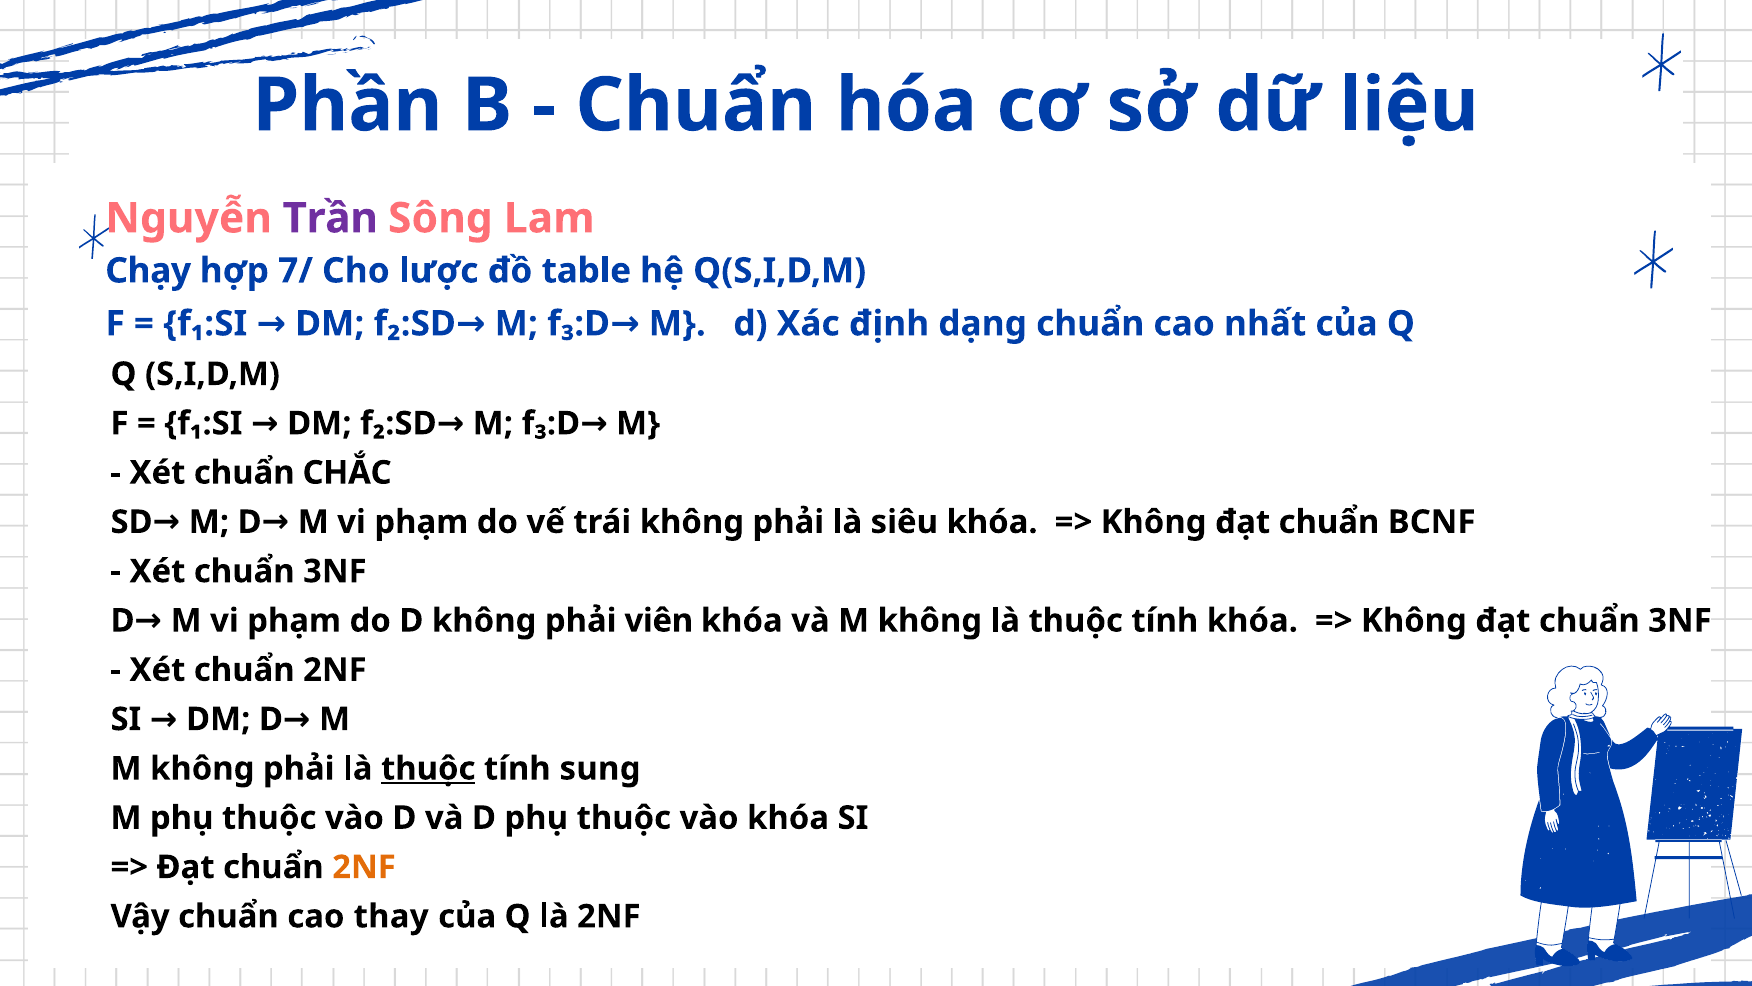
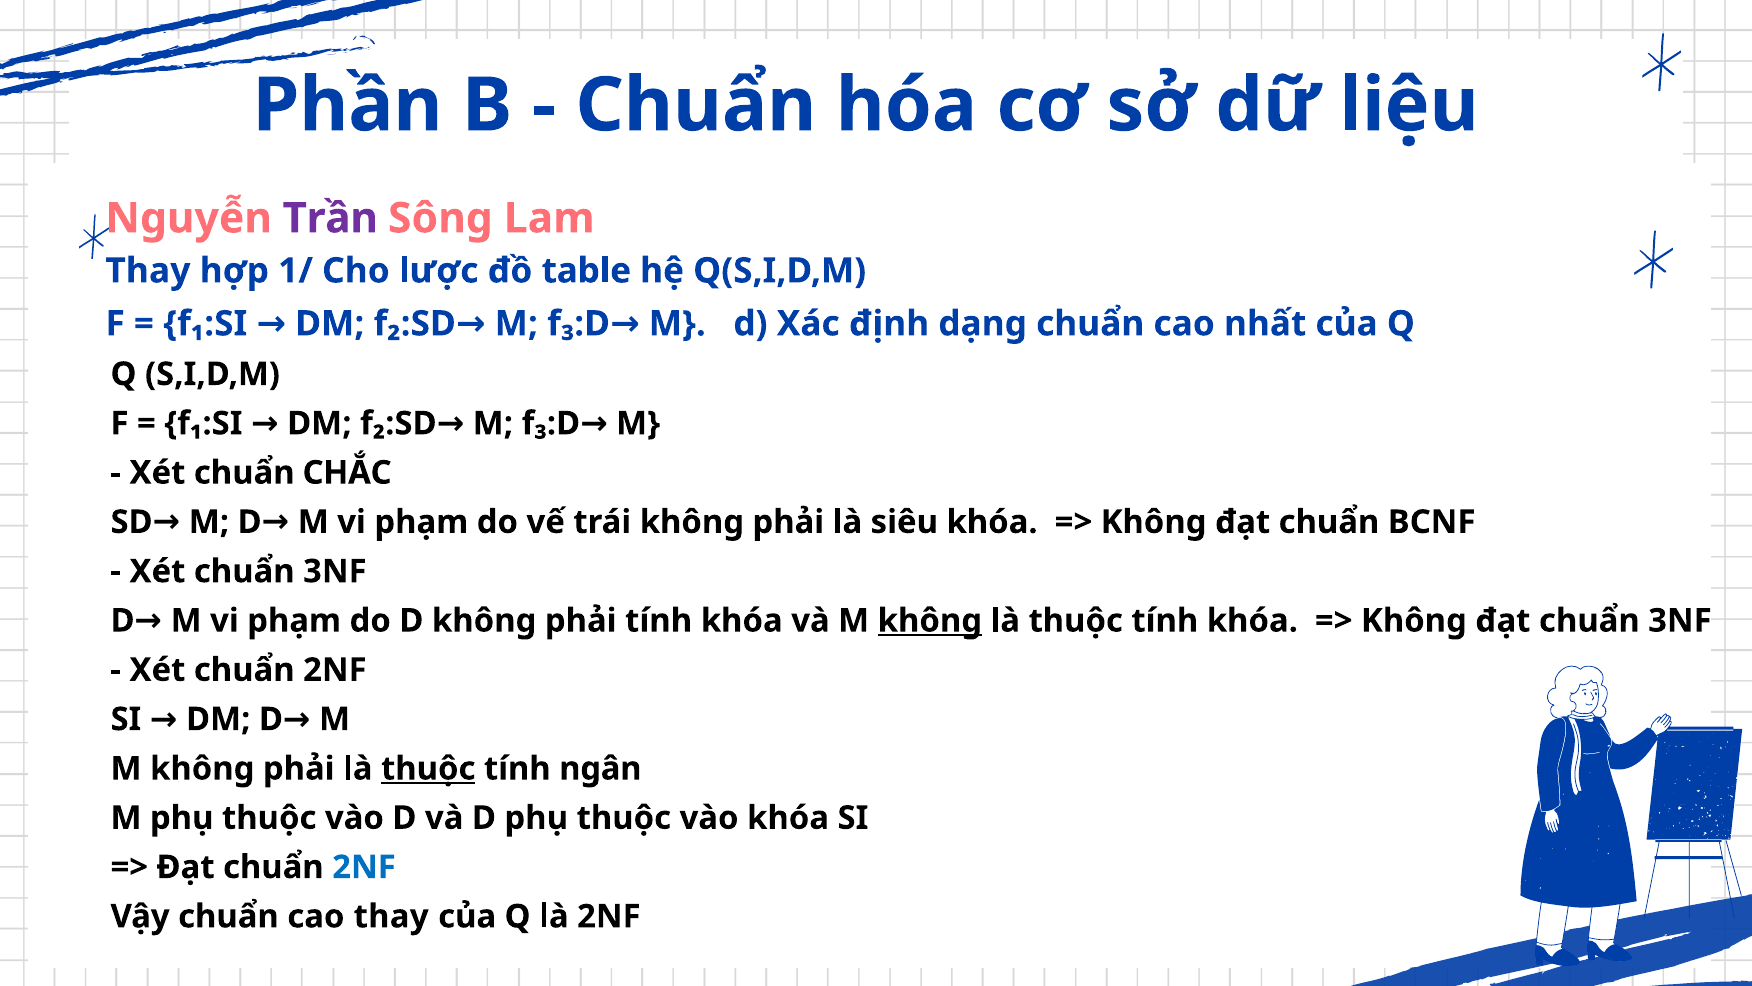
Chạy at (148, 271): Chạy -> Thay
7/: 7/ -> 1/
phải viên: viên -> tính
không at (930, 620) underline: none -> present
sung: sung -> ngân
2NF at (364, 867) colour: orange -> blue
